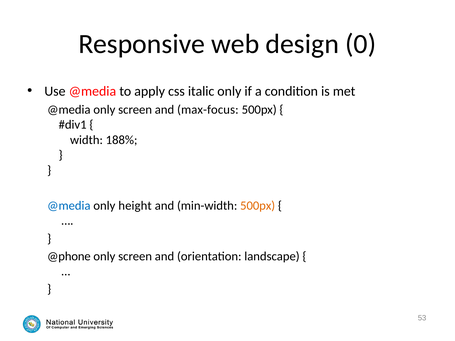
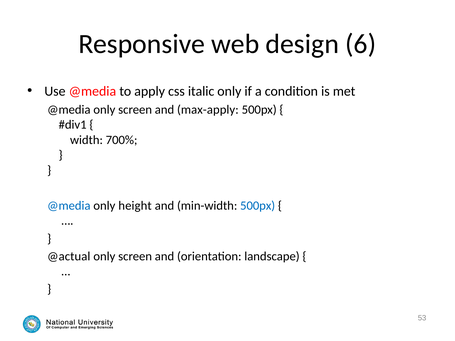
0: 0 -> 6
max-focus: max-focus -> max-apply
188%: 188% -> 700%
500px at (258, 206) colour: orange -> blue
@phone: @phone -> @actual
